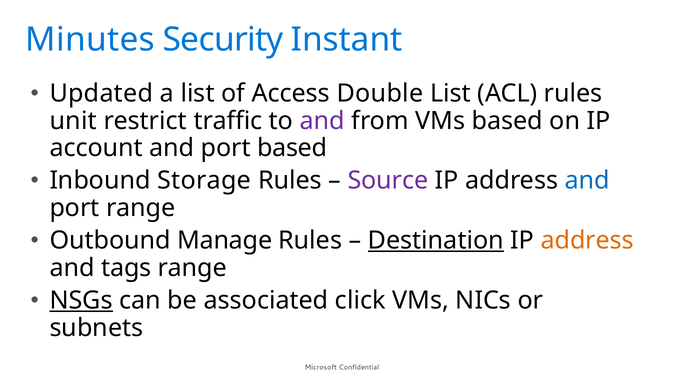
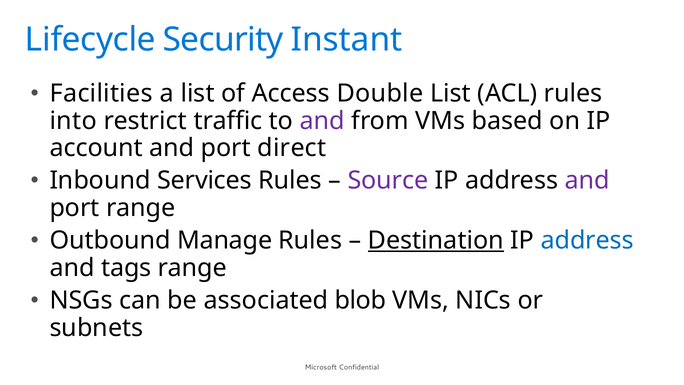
Minutes: Minutes -> Lifecycle
Updated: Updated -> Facilities
unit: unit -> into
port based: based -> direct
Storage: Storage -> Services
and at (587, 181) colour: blue -> purple
address at (587, 240) colour: orange -> blue
NSGs underline: present -> none
click: click -> blob
